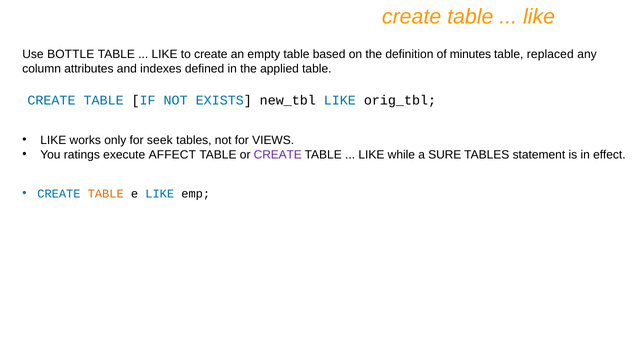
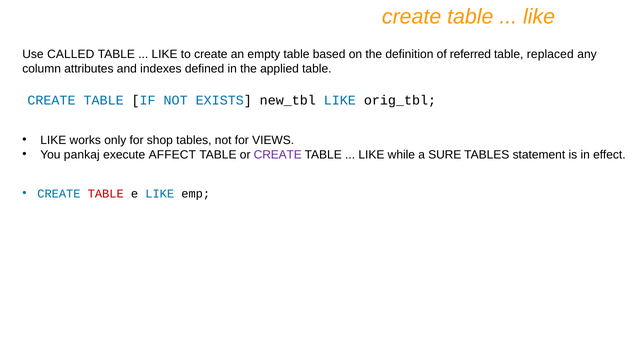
BOTTLE: BOTTLE -> CALLED
minutes: minutes -> referred
seek: seek -> shop
ratings: ratings -> pankaj
TABLE at (106, 194) colour: orange -> red
